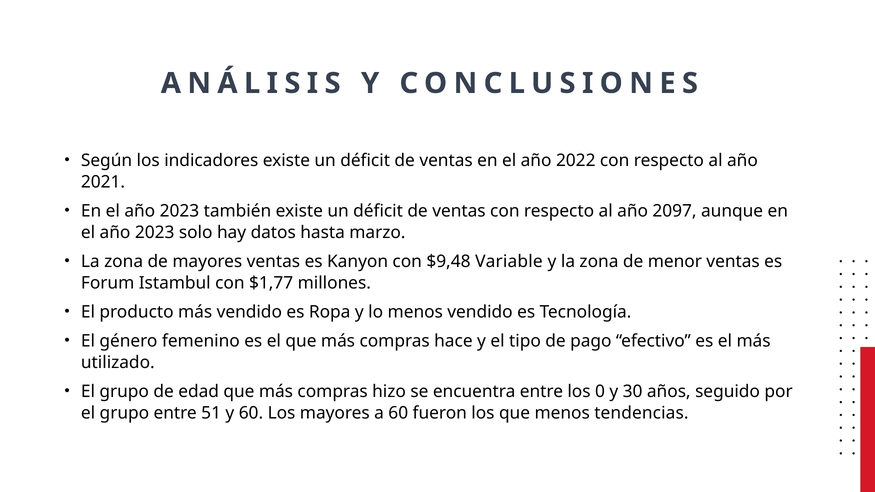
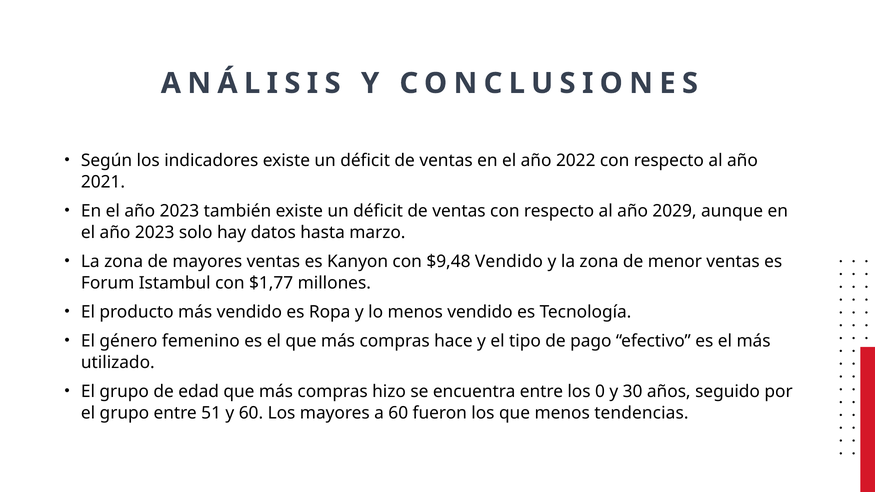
2097: 2097 -> 2029
$9,48 Variable: Variable -> Vendido
